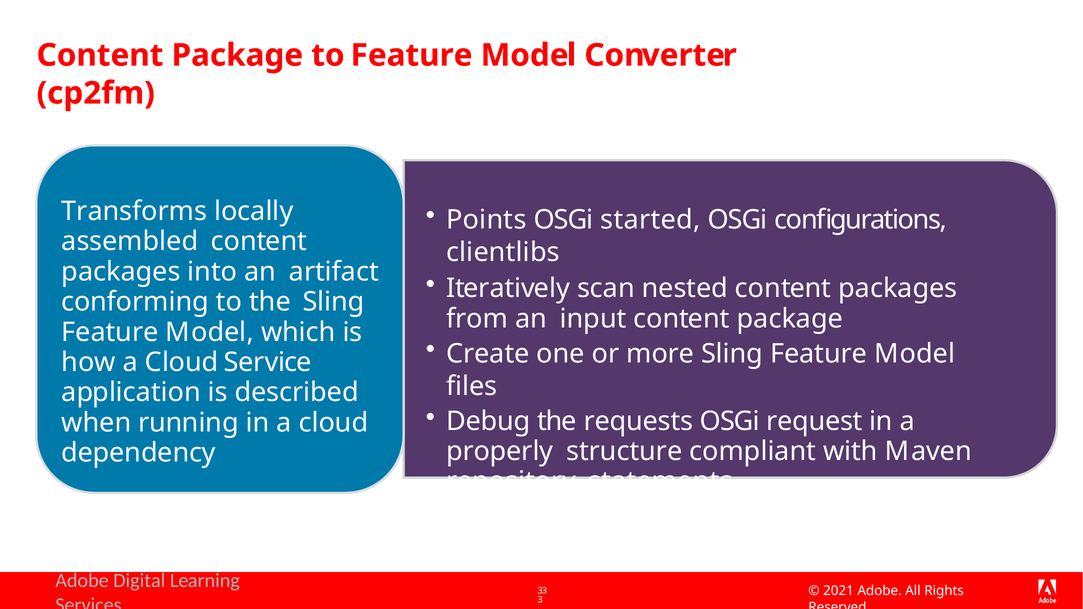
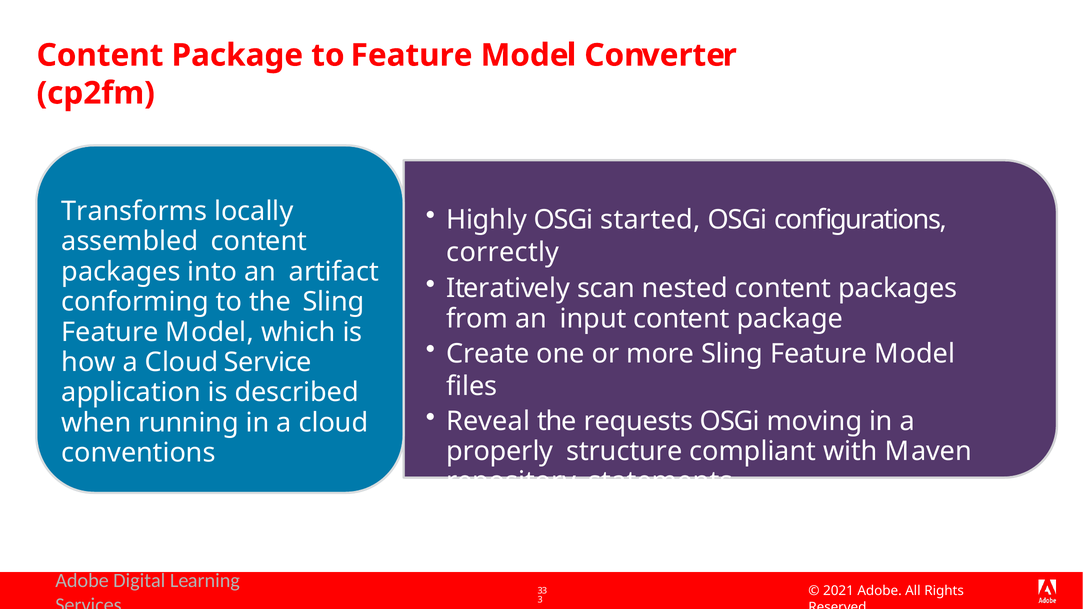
Points: Points -> Highly
clientlibs: clientlibs -> correctly
Debug: Debug -> Reveal
request: request -> moving
dependency: dependency -> conventions
